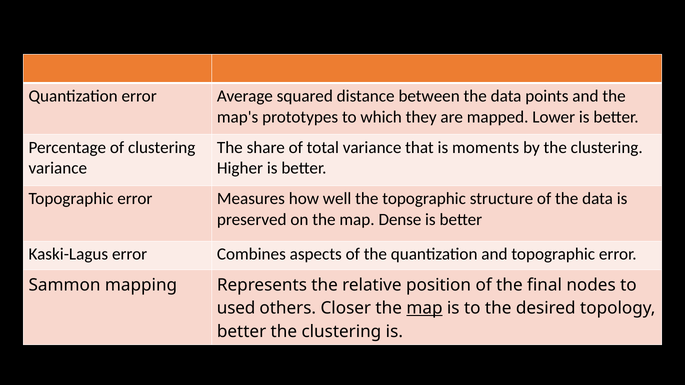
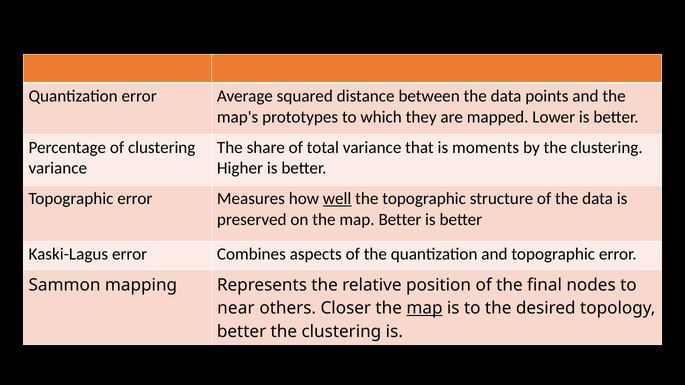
well underline: none -> present
map Dense: Dense -> Better
used: used -> near
